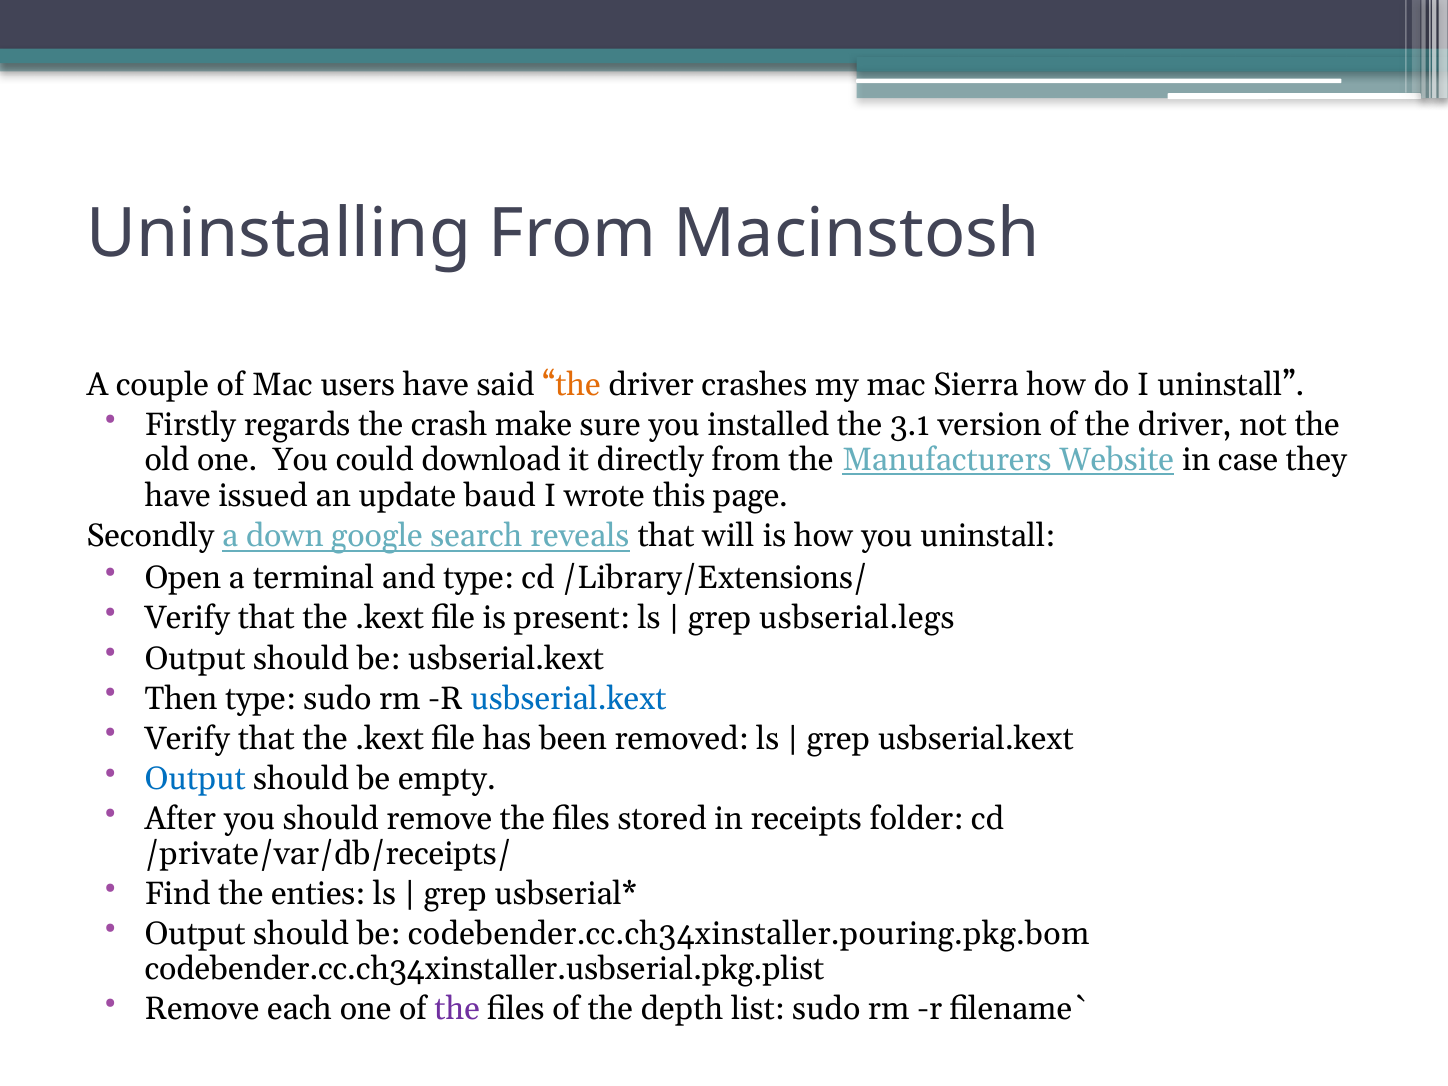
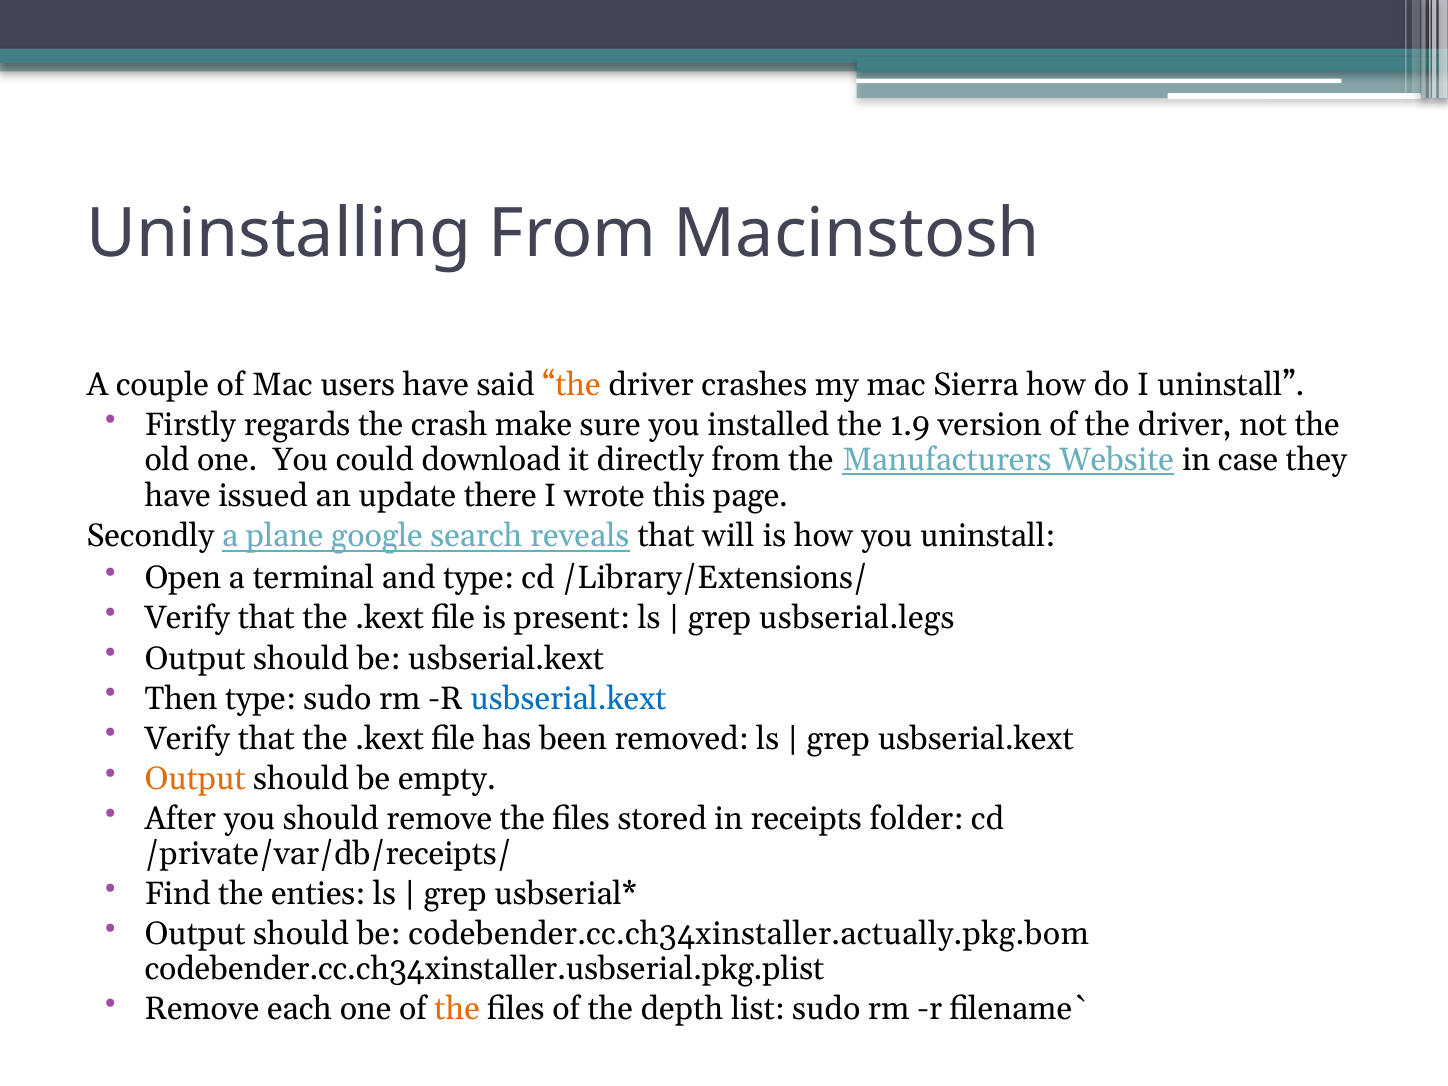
3.1: 3.1 -> 1.9
baud: baud -> there
down: down -> plane
Output at (195, 779) colour: blue -> orange
codebender.cc.ch34xinstaller.pouring.pkg.bom: codebender.cc.ch34xinstaller.pouring.pkg.bom -> codebender.cc.ch34xinstaller.actually.pkg.bom
the at (457, 1009) colour: purple -> orange
